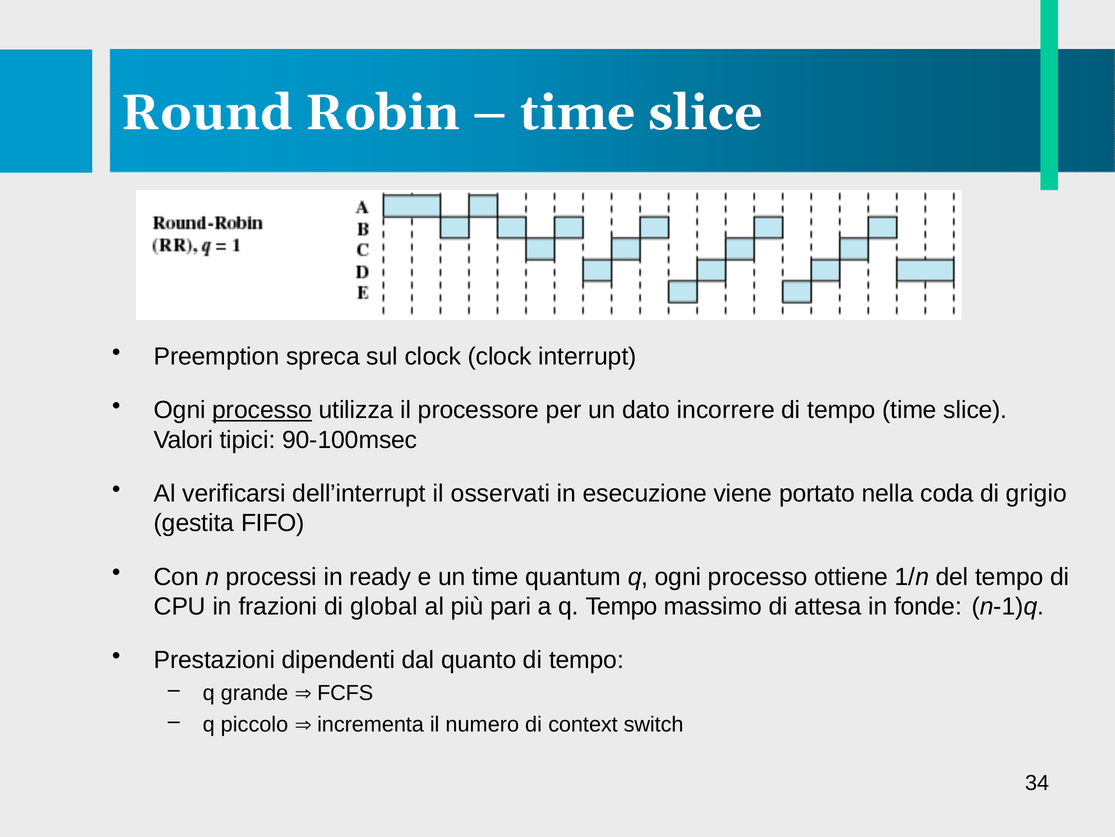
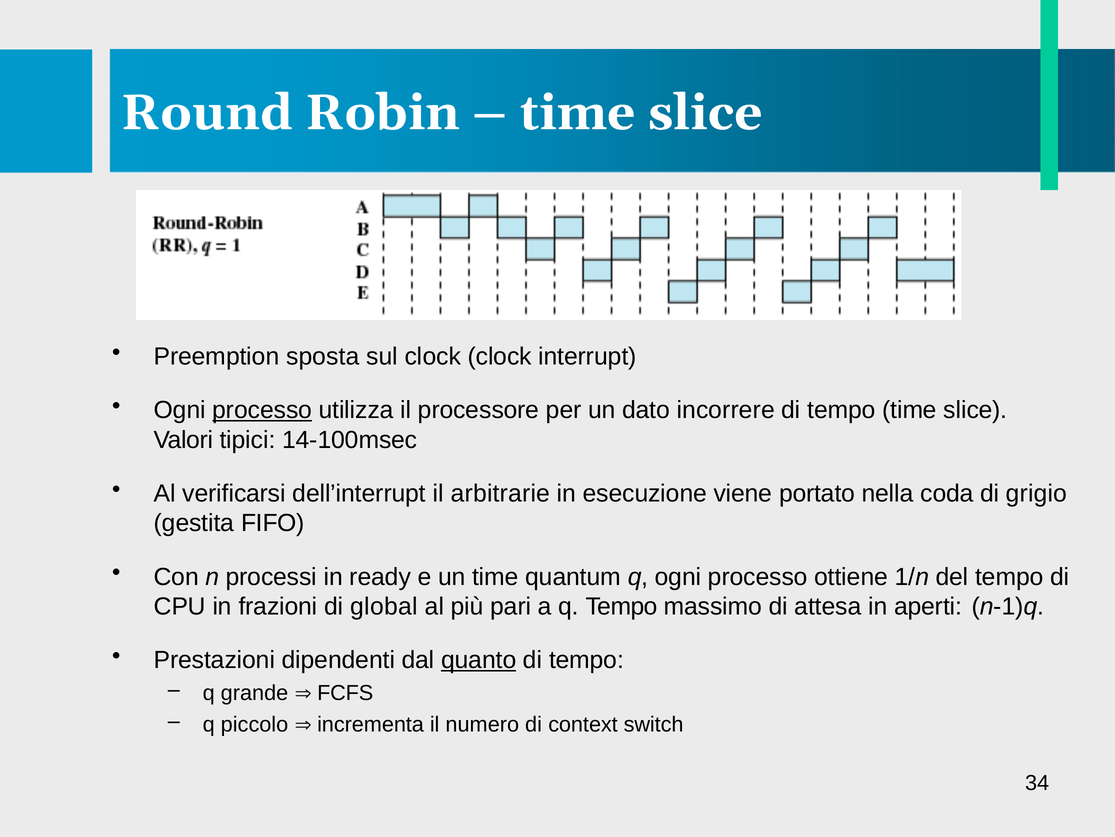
spreca: spreca -> sposta
90-100msec: 90-100msec -> 14-100msec
osservati: osservati -> arbitrarie
fonde: fonde -> aperti
quanto underline: none -> present
